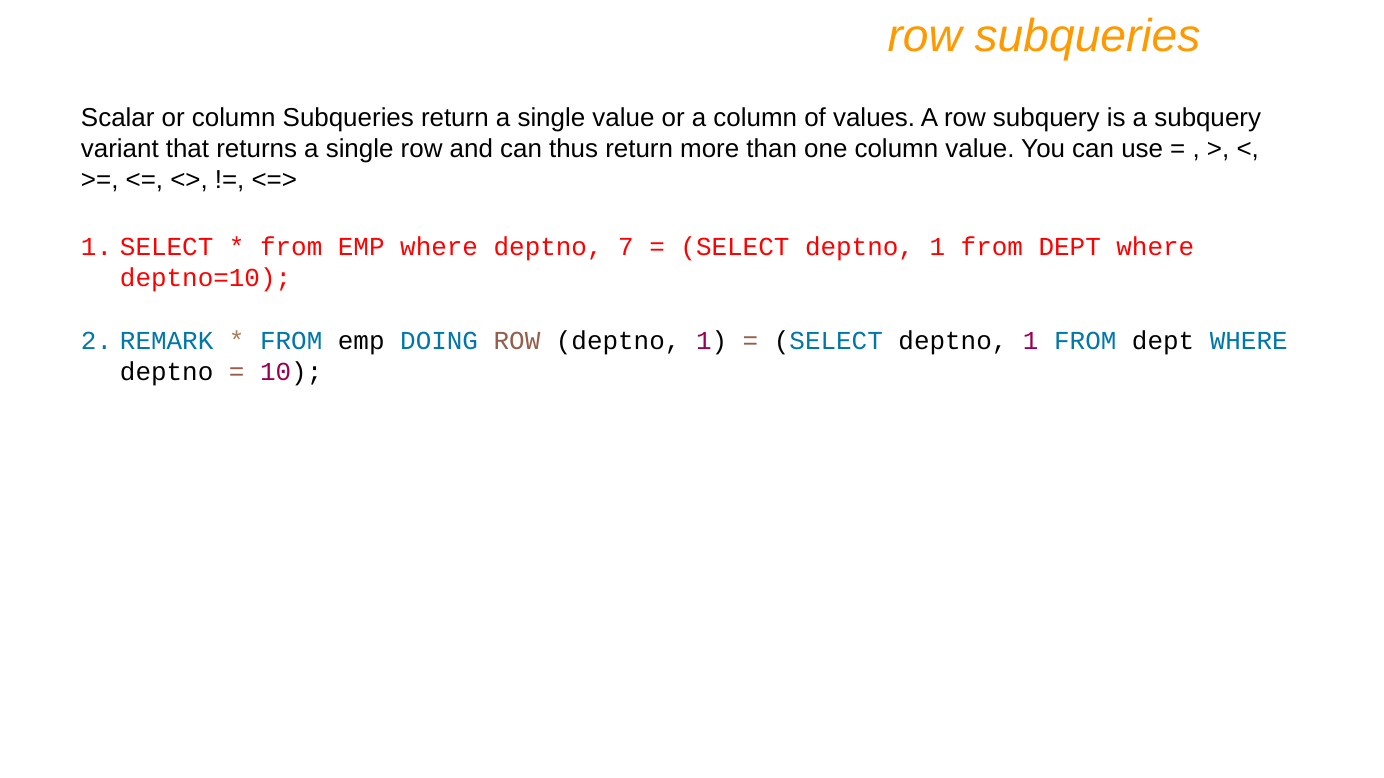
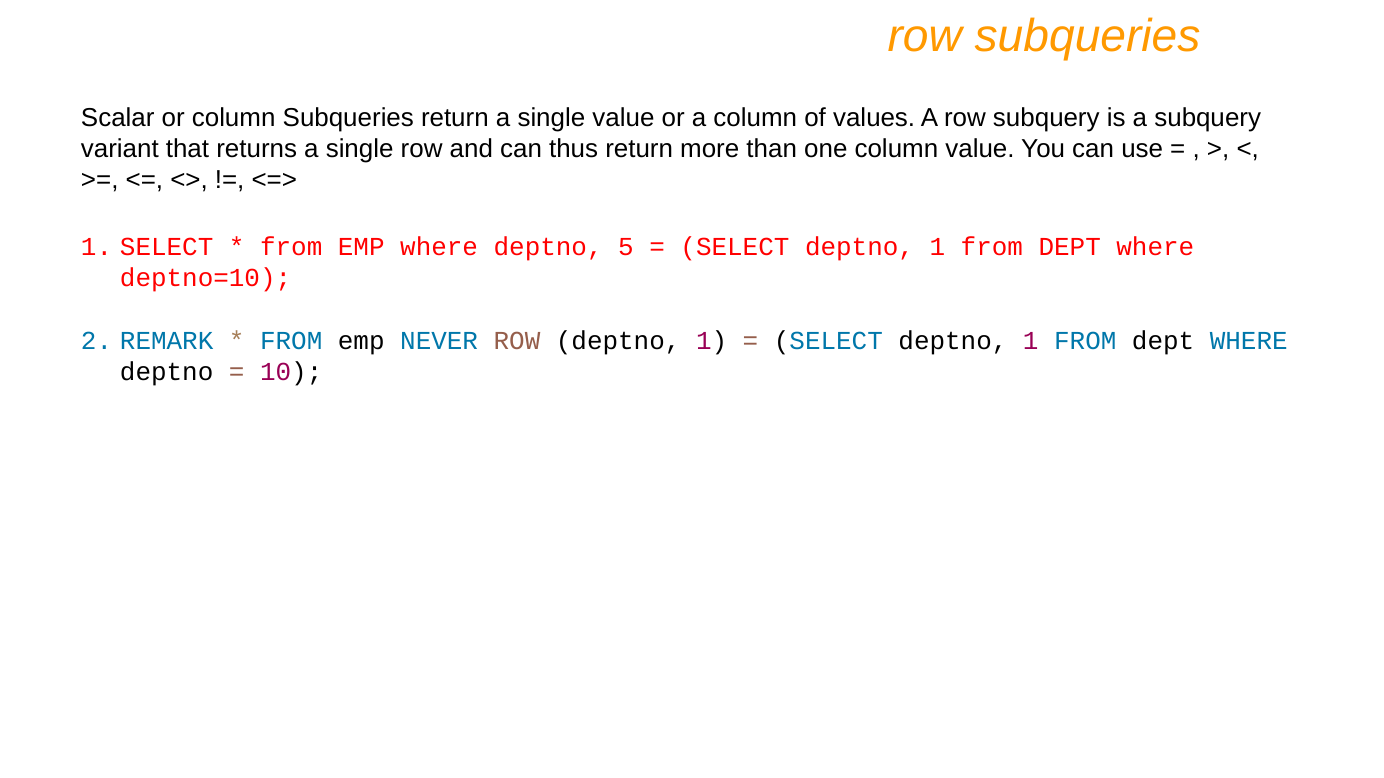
7: 7 -> 5
DOING: DOING -> NEVER
